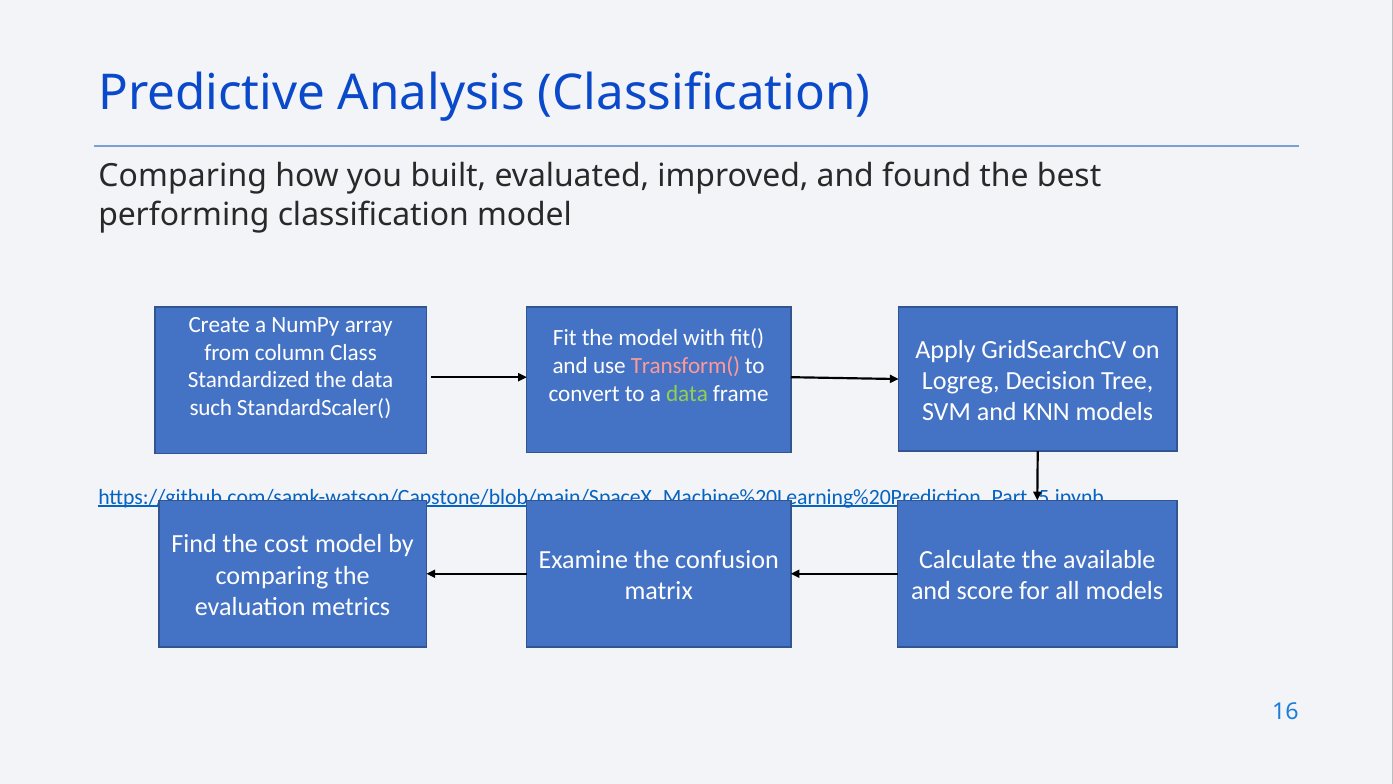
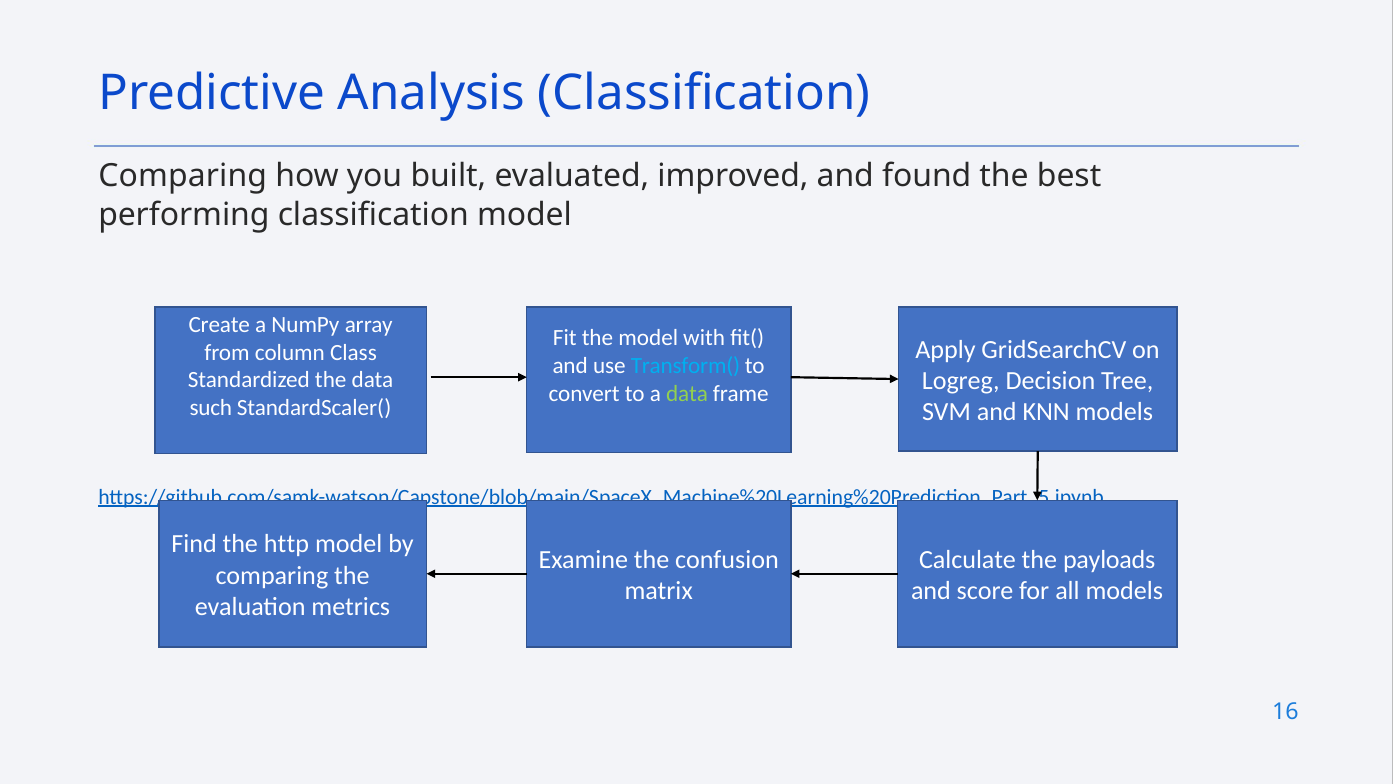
Transform( colour: pink -> light blue
cost: cost -> http
available: available -> payloads
